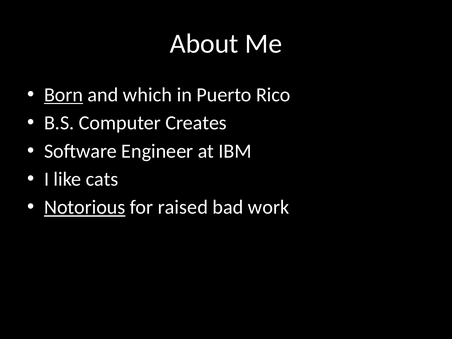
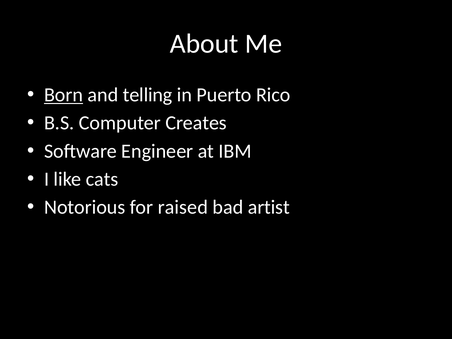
which: which -> telling
Notorious underline: present -> none
work: work -> artist
